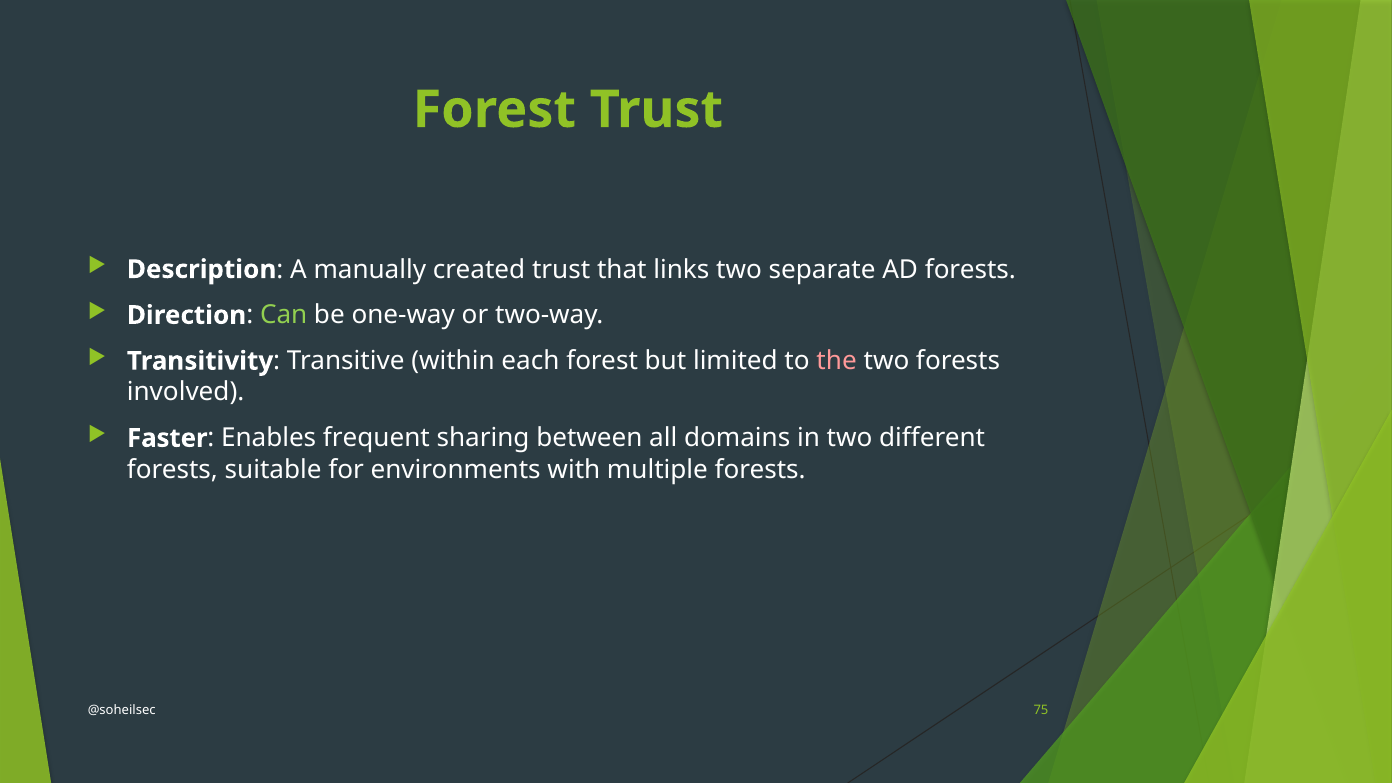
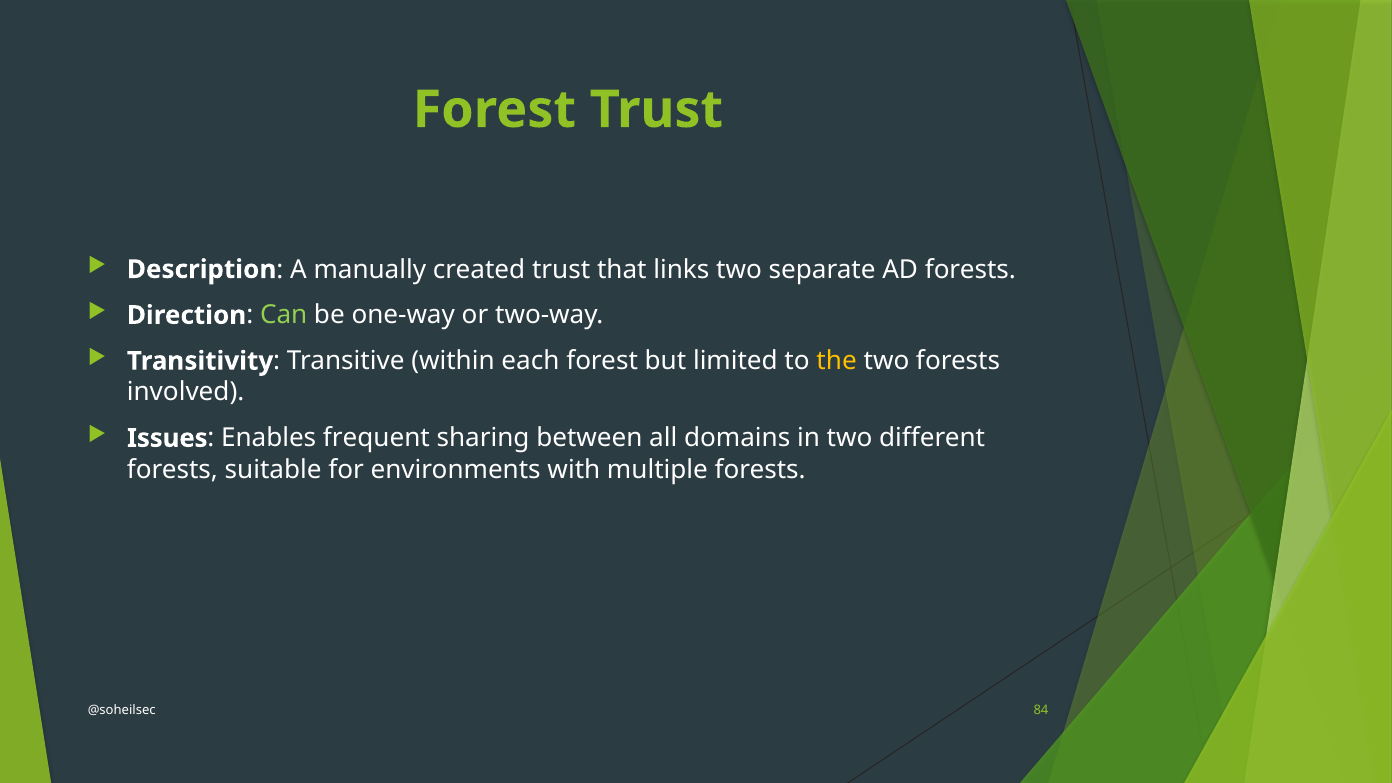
the colour: pink -> yellow
Faster: Faster -> Issues
75: 75 -> 84
